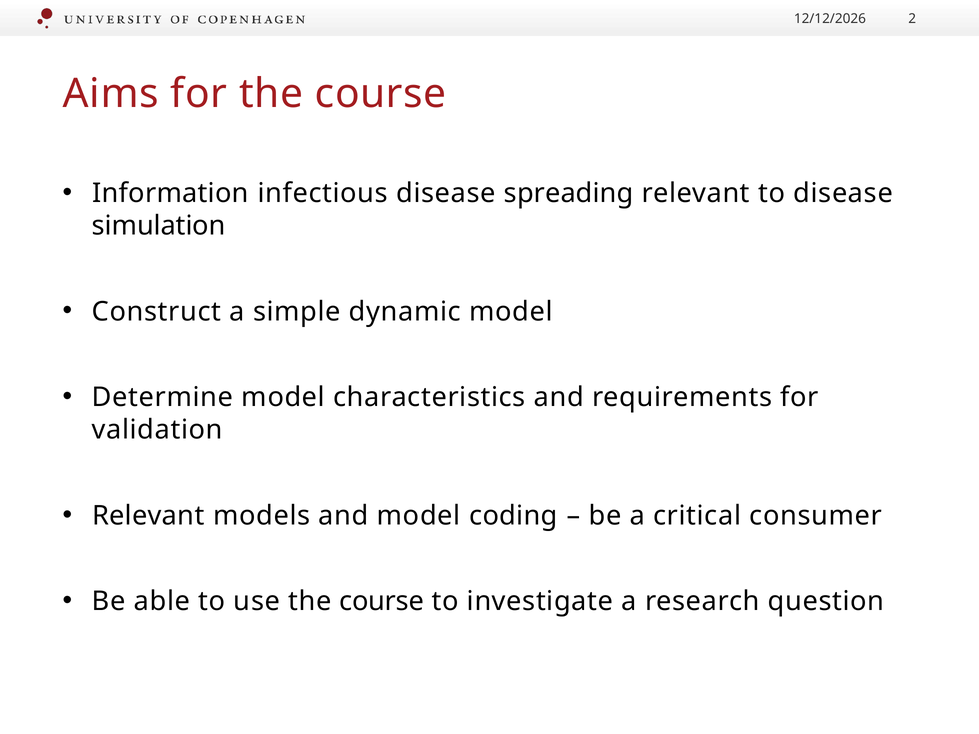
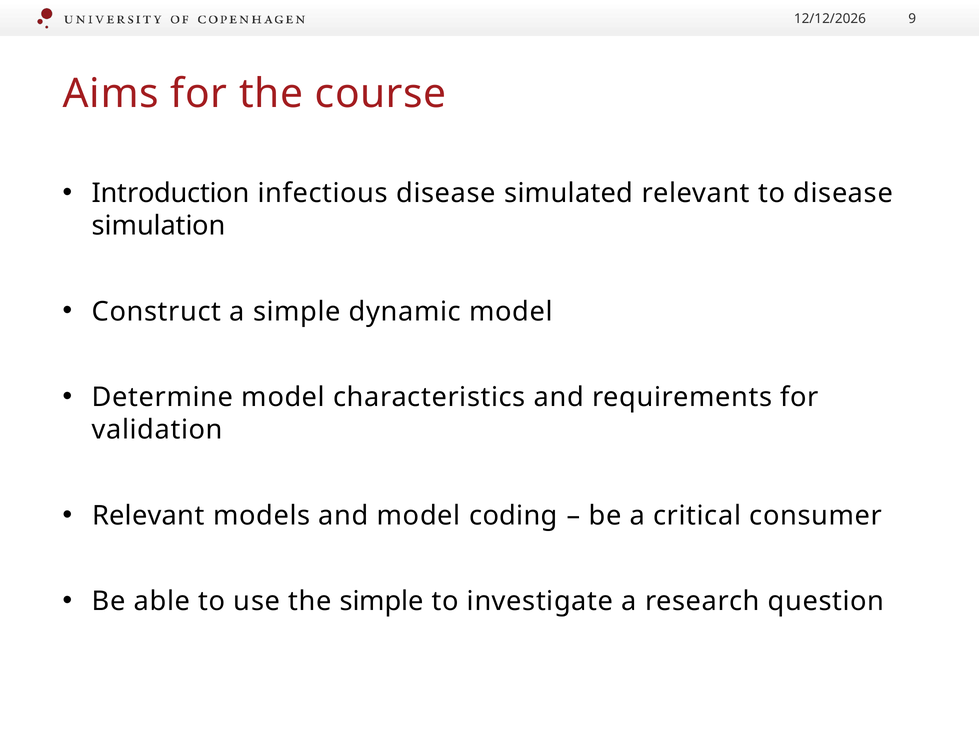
2: 2 -> 9
Information: Information -> Introduction
spreading: spreading -> simulated
use the course: course -> simple
